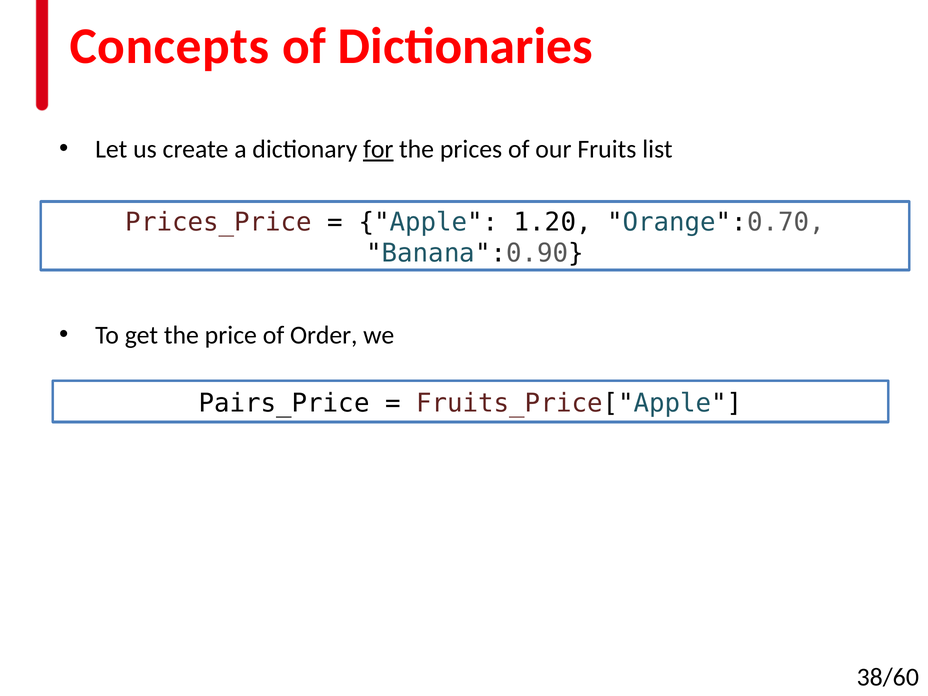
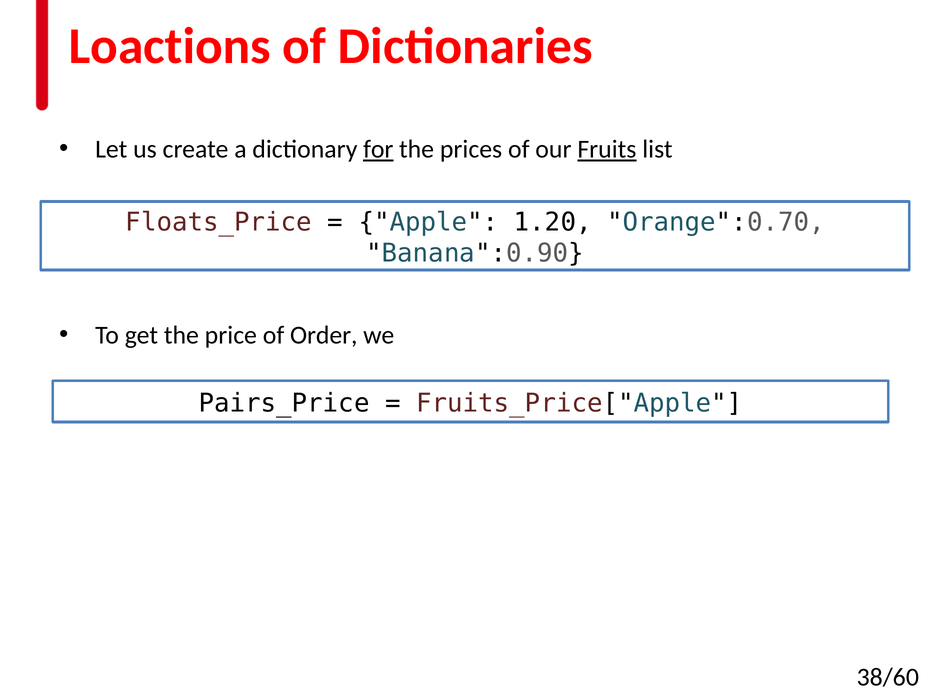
Concepts: Concepts -> Loactions
Fruits underline: none -> present
Prices_Price: Prices_Price -> Floats_Price
